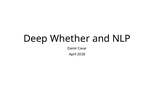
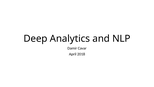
Whether: Whether -> Analytics
